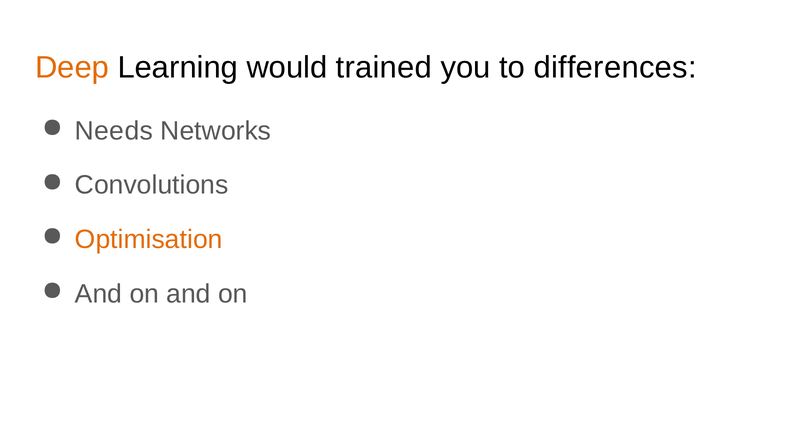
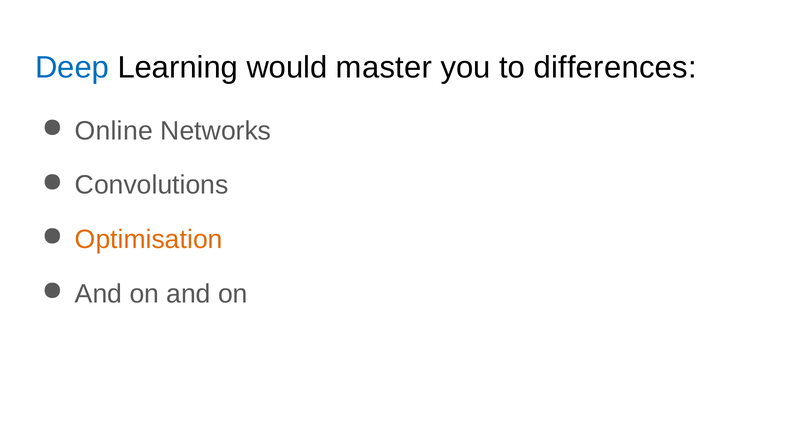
Deep colour: orange -> blue
trained: trained -> master
Needs: Needs -> Online
